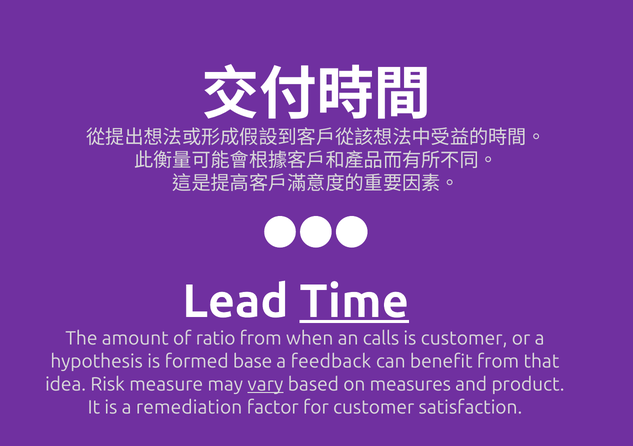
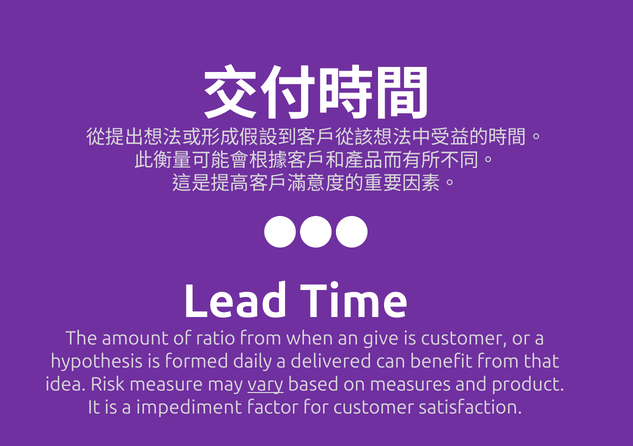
Time underline: present -> none
calls: calls -> give
base: base -> daily
feedback: feedback -> delivered
remediation: remediation -> impediment
